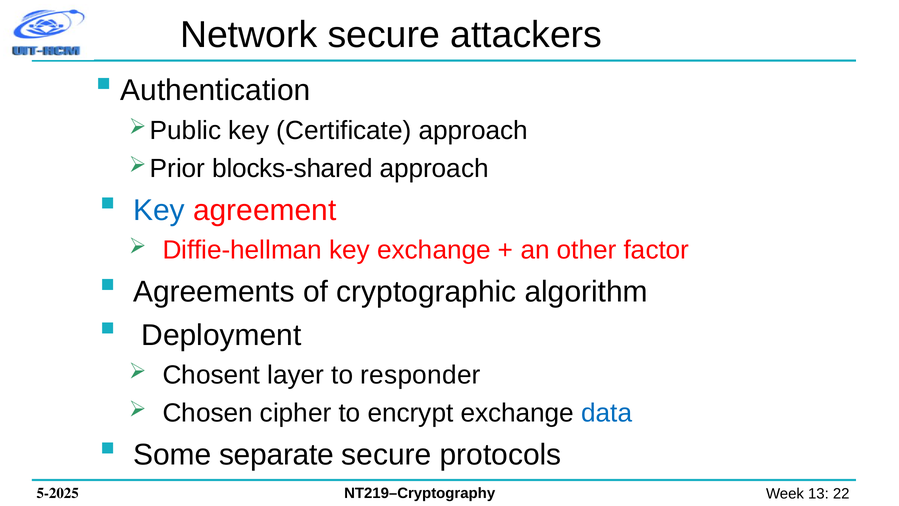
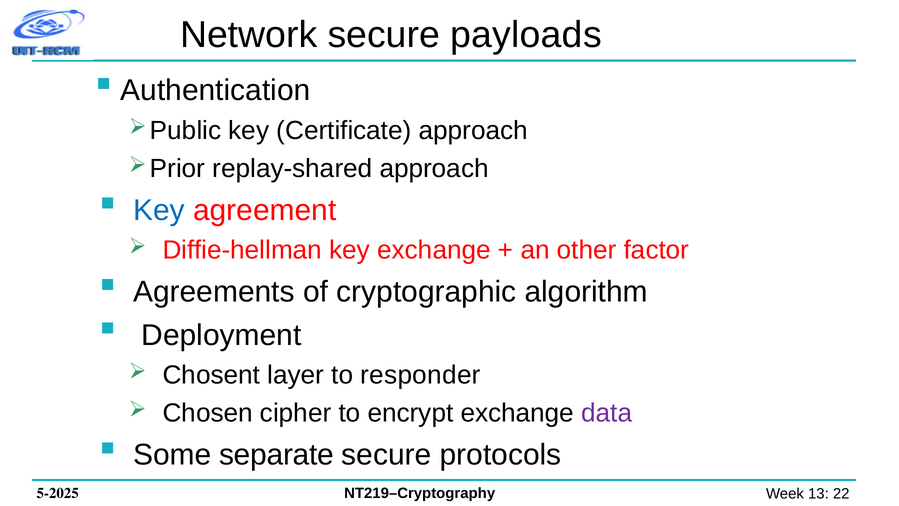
attackers: attackers -> payloads
blocks-shared: blocks-shared -> replay-shared
data colour: blue -> purple
